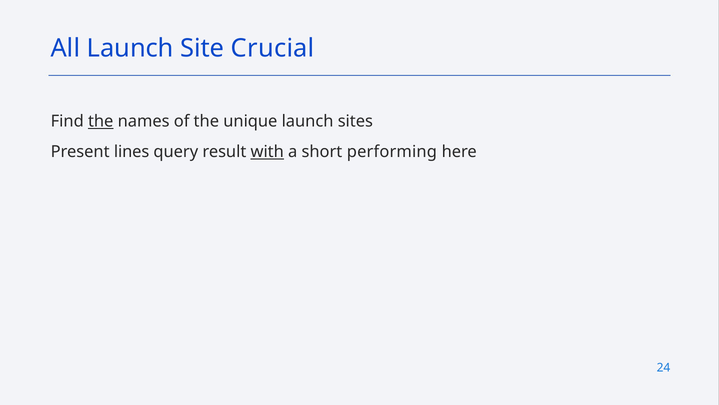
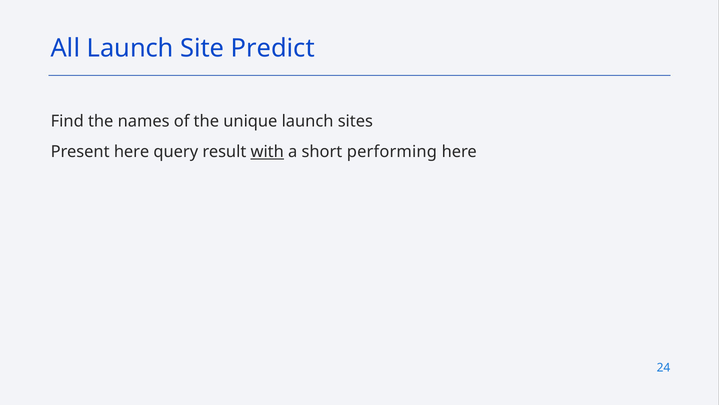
Crucial: Crucial -> Predict
the at (101, 121) underline: present -> none
Present lines: lines -> here
